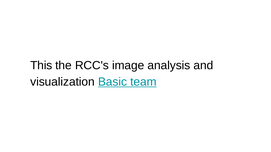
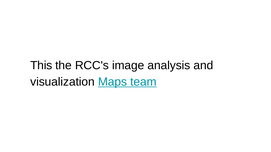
Basic: Basic -> Maps
